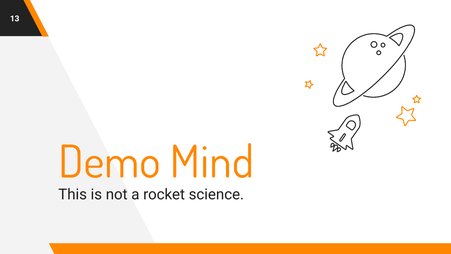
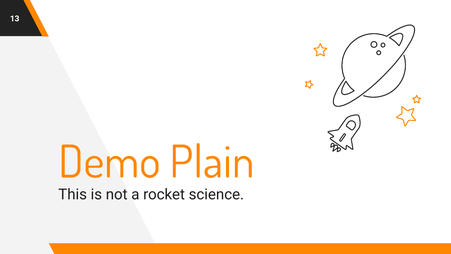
Mind: Mind -> Plain
